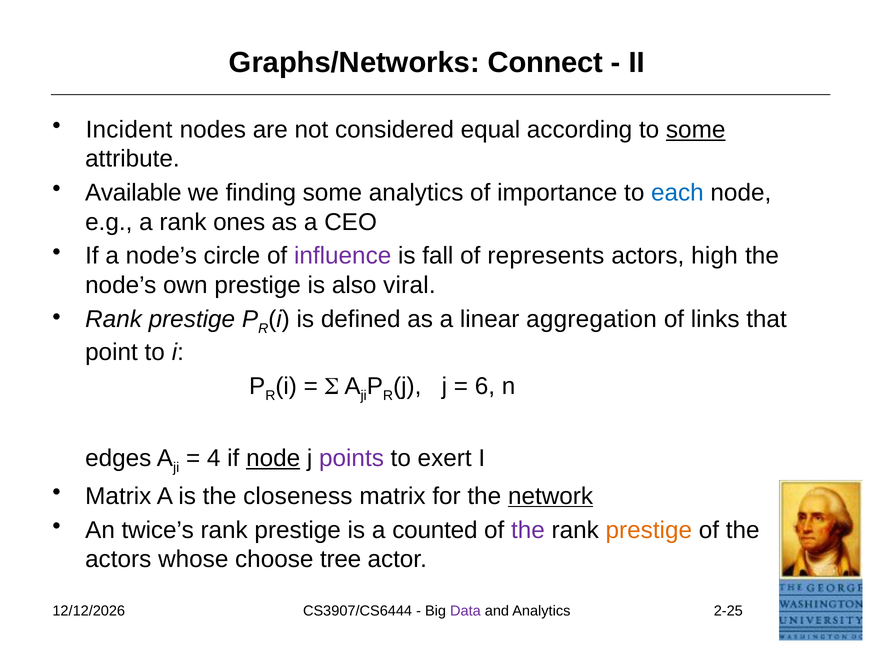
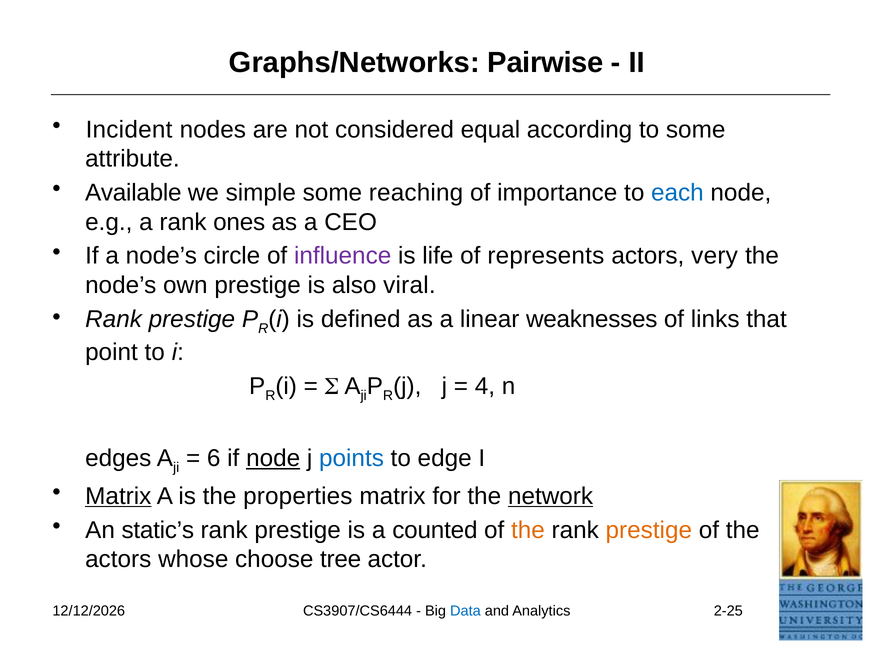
Connect: Connect -> Pairwise
some at (696, 130) underline: present -> none
finding: finding -> simple
some analytics: analytics -> reaching
fall: fall -> life
high: high -> very
aggregation: aggregation -> weaknesses
6: 6 -> 4
4: 4 -> 6
points colour: purple -> blue
exert: exert -> edge
Matrix at (118, 496) underline: none -> present
closeness: closeness -> properties
twice’s: twice’s -> static’s
the at (528, 530) colour: purple -> orange
Data colour: purple -> blue
